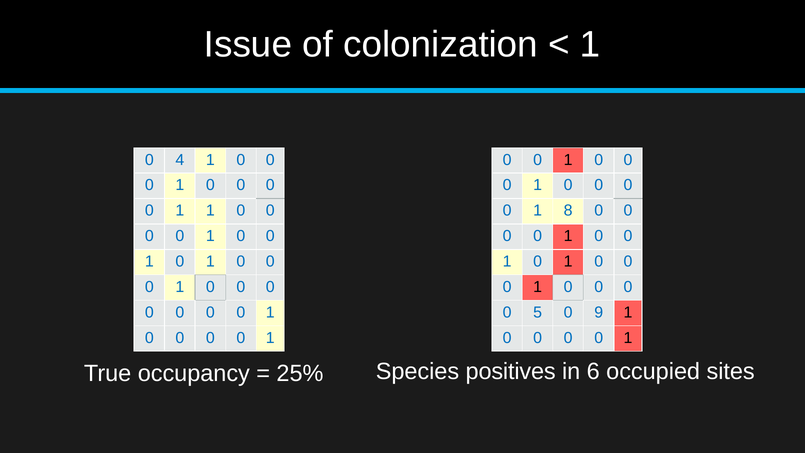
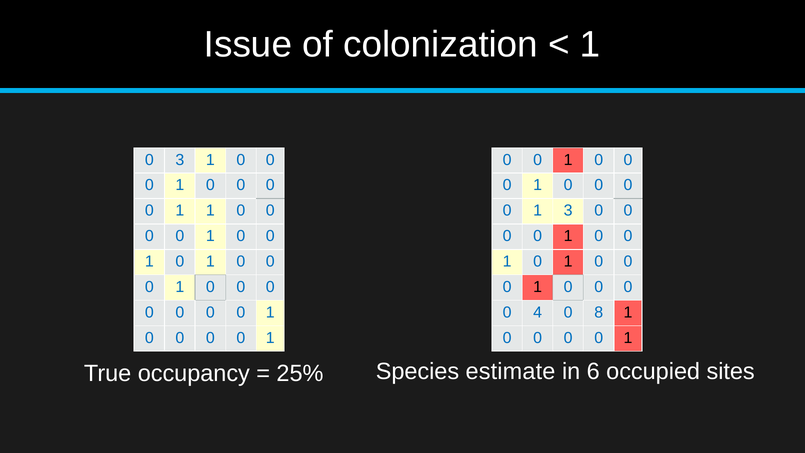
0 4: 4 -> 3
1 8: 8 -> 3
5: 5 -> 4
9: 9 -> 8
positives: positives -> estimate
